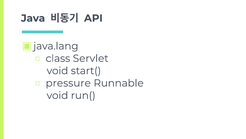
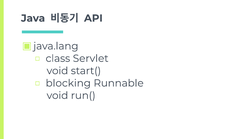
pressure: pressure -> blocking
